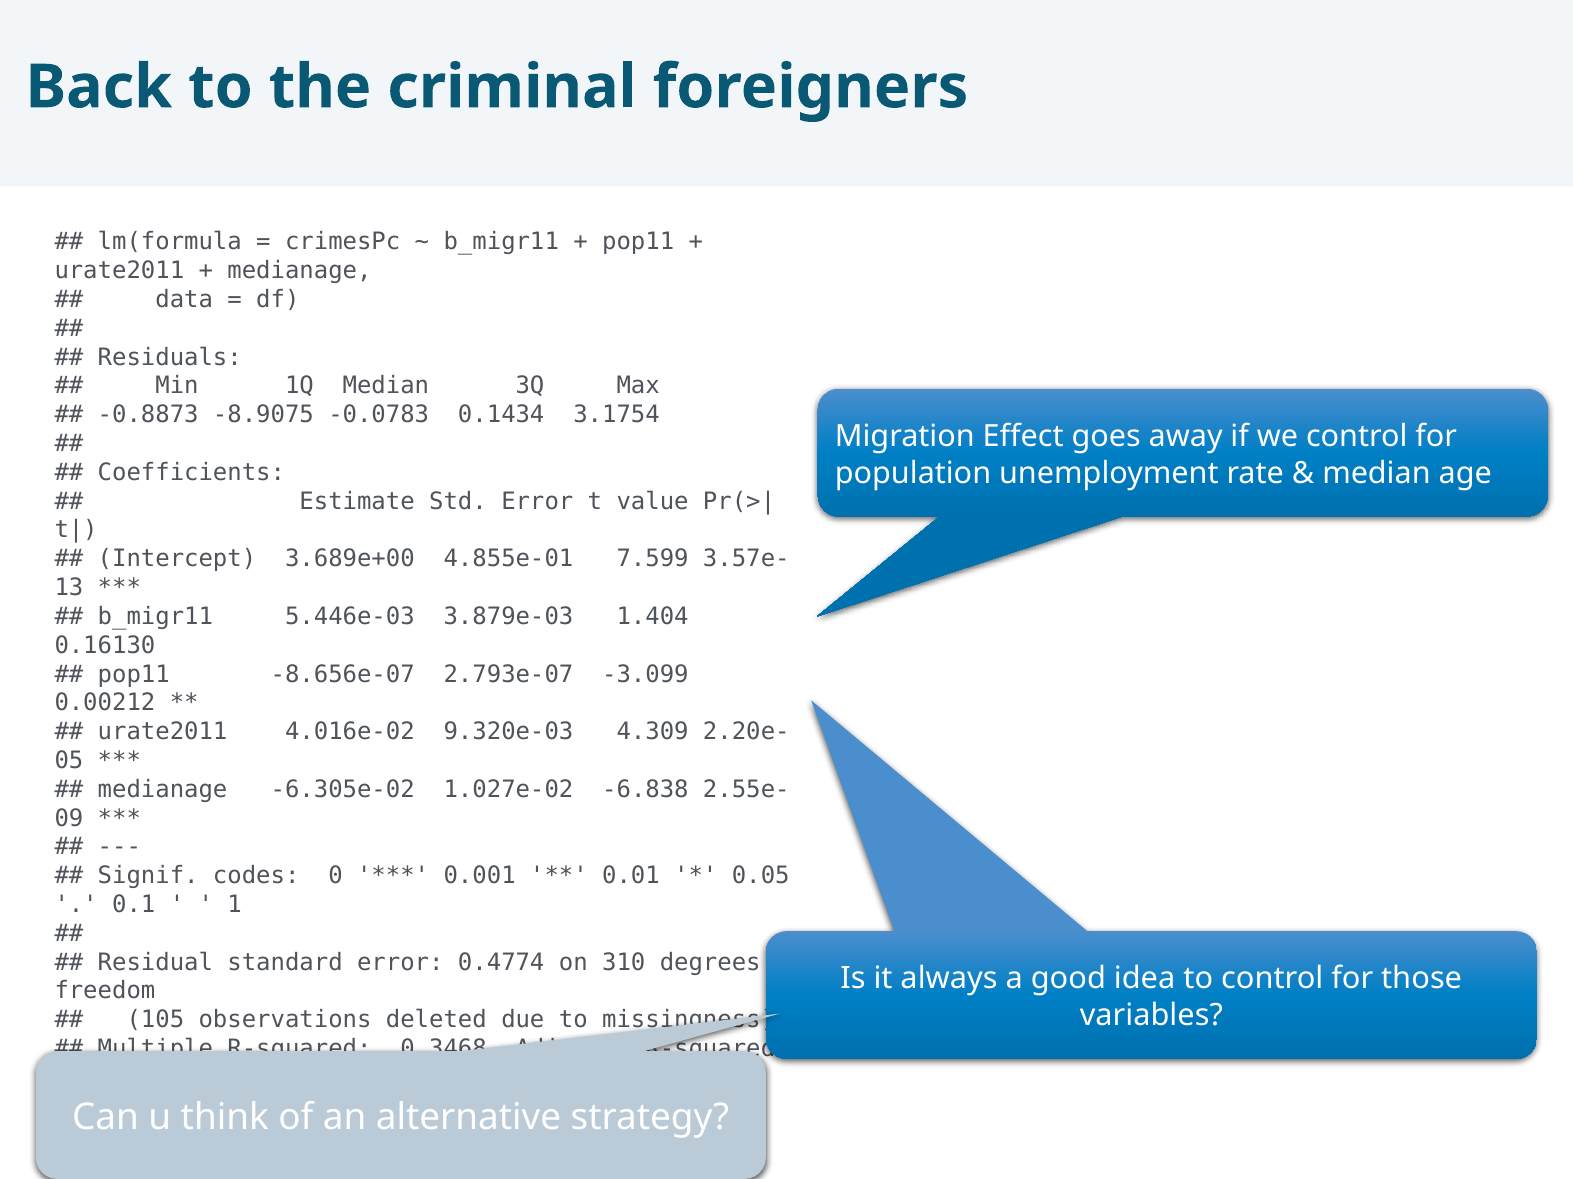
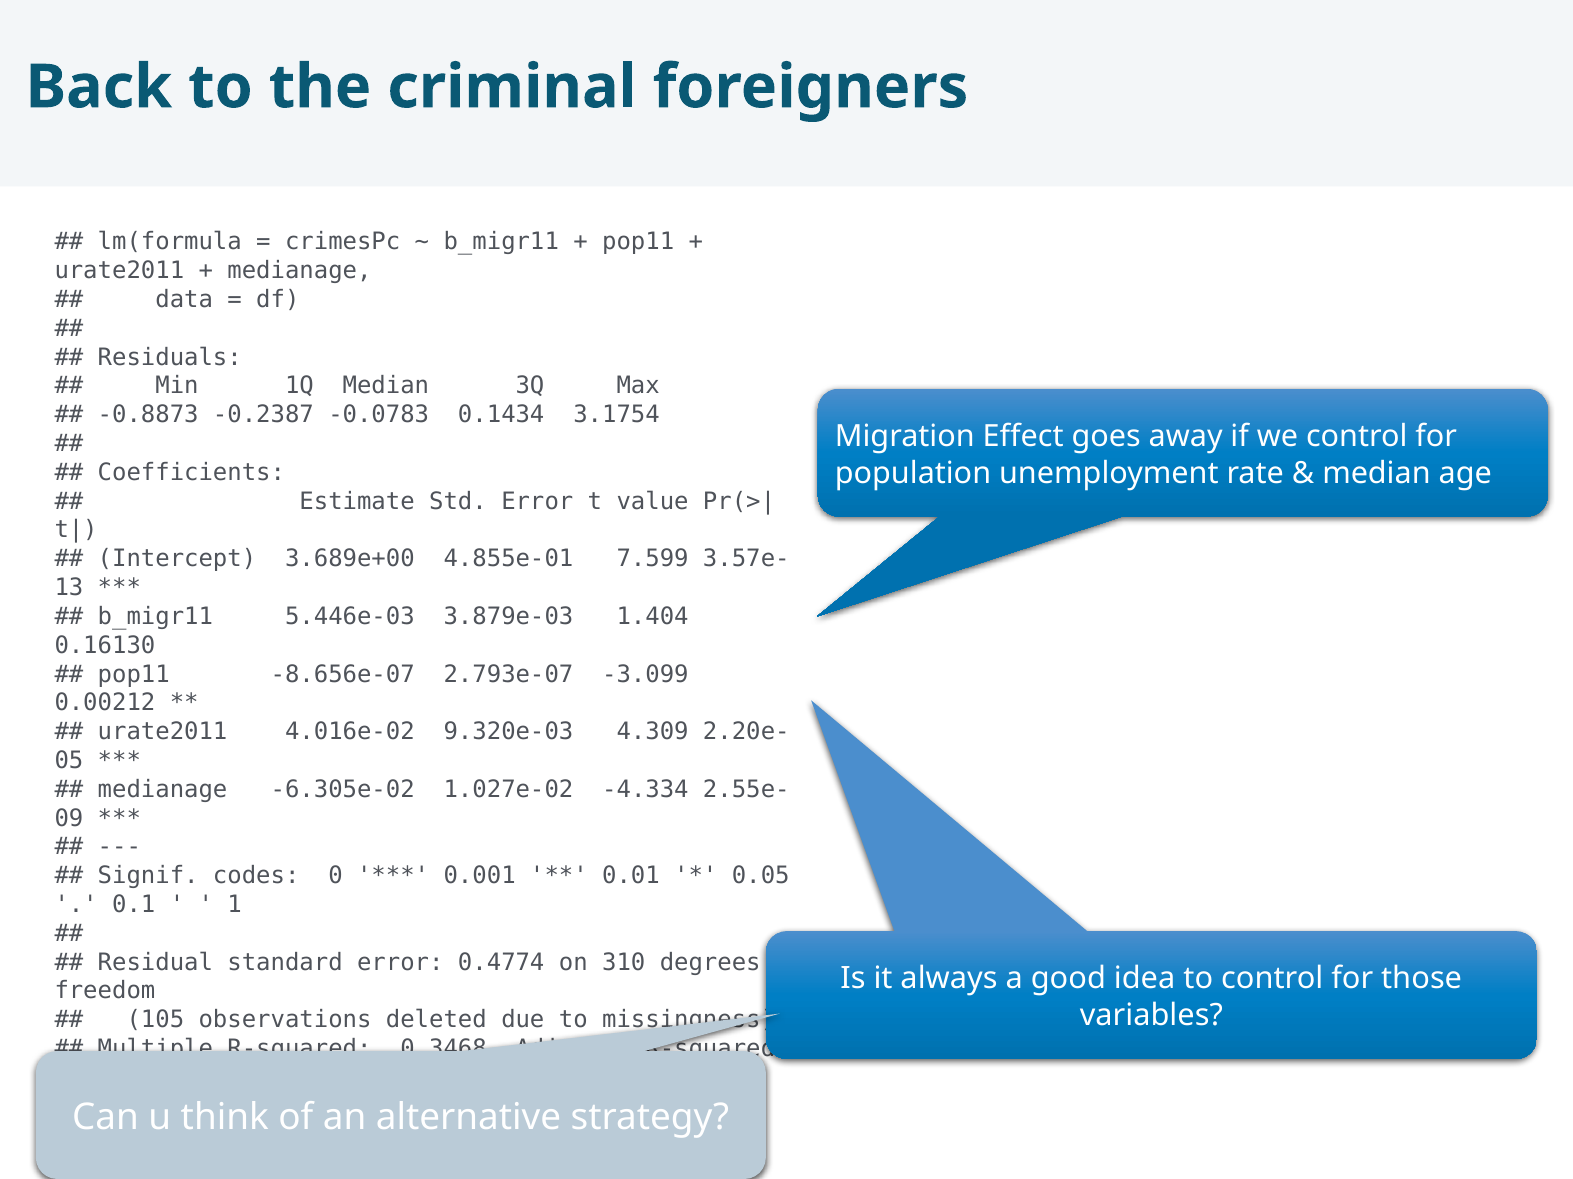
-8.9075: -8.9075 -> -0.2387
-6.838: -6.838 -> -4.334
